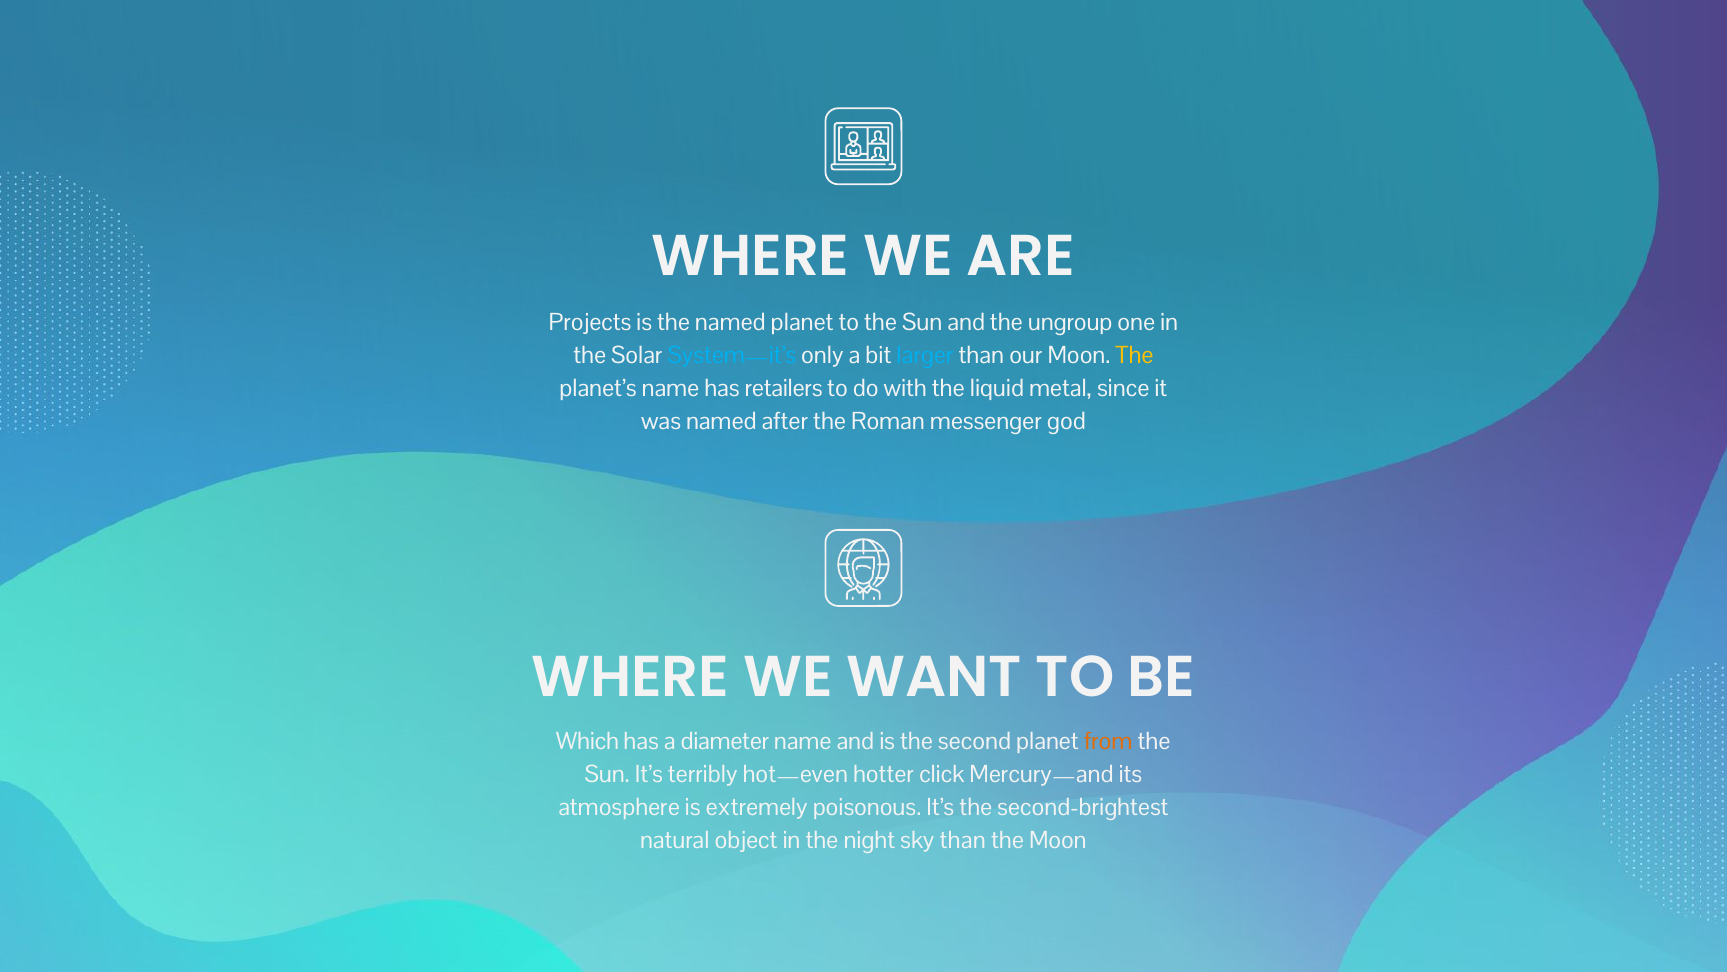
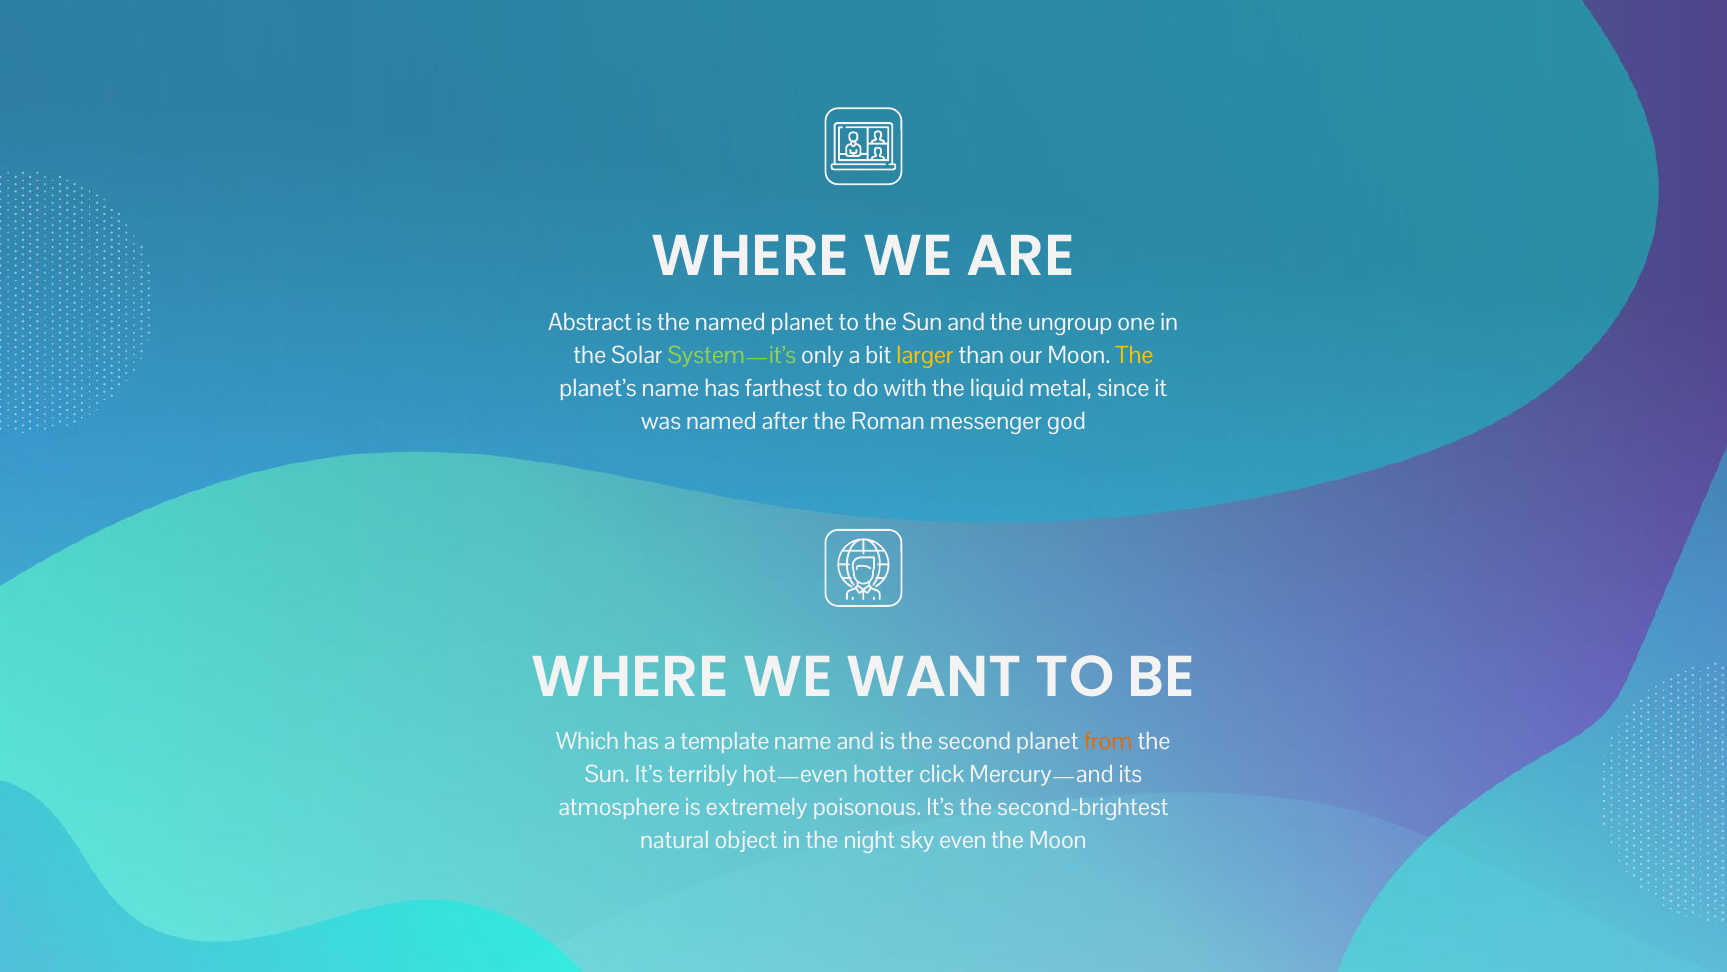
Projects: Projects -> Abstract
System—it’s colour: light blue -> light green
larger colour: light blue -> yellow
retailers: retailers -> farthest
diameter: diameter -> template
sky than: than -> even
